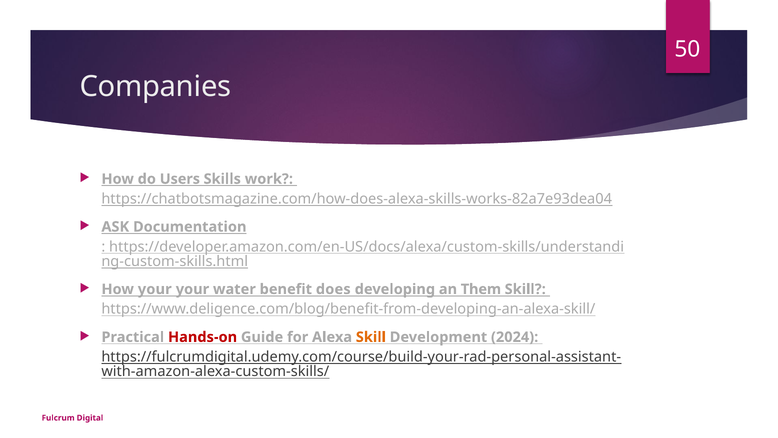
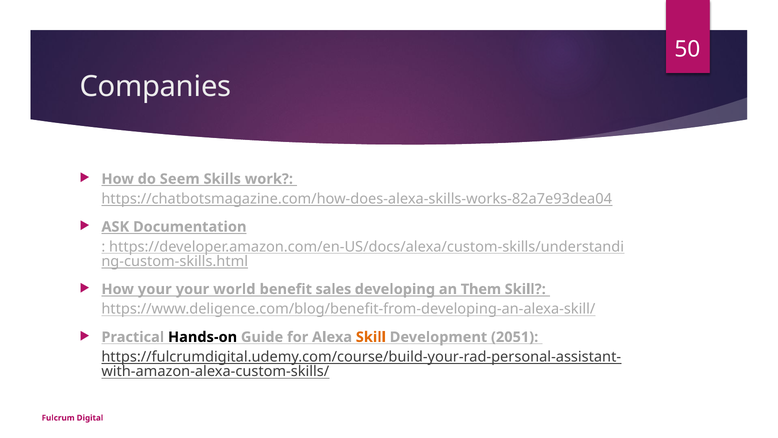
Users: Users -> Seem
water: water -> world
does: does -> sales
Hands-on colour: red -> black
2024: 2024 -> 2051
